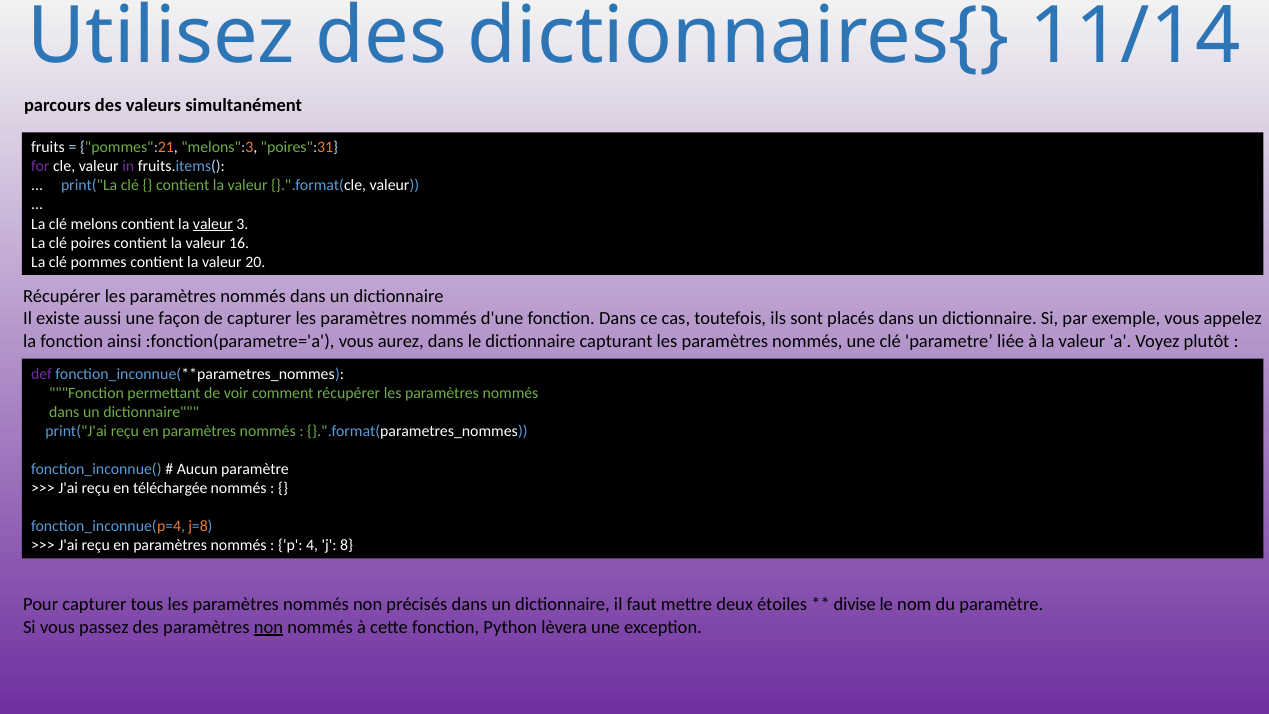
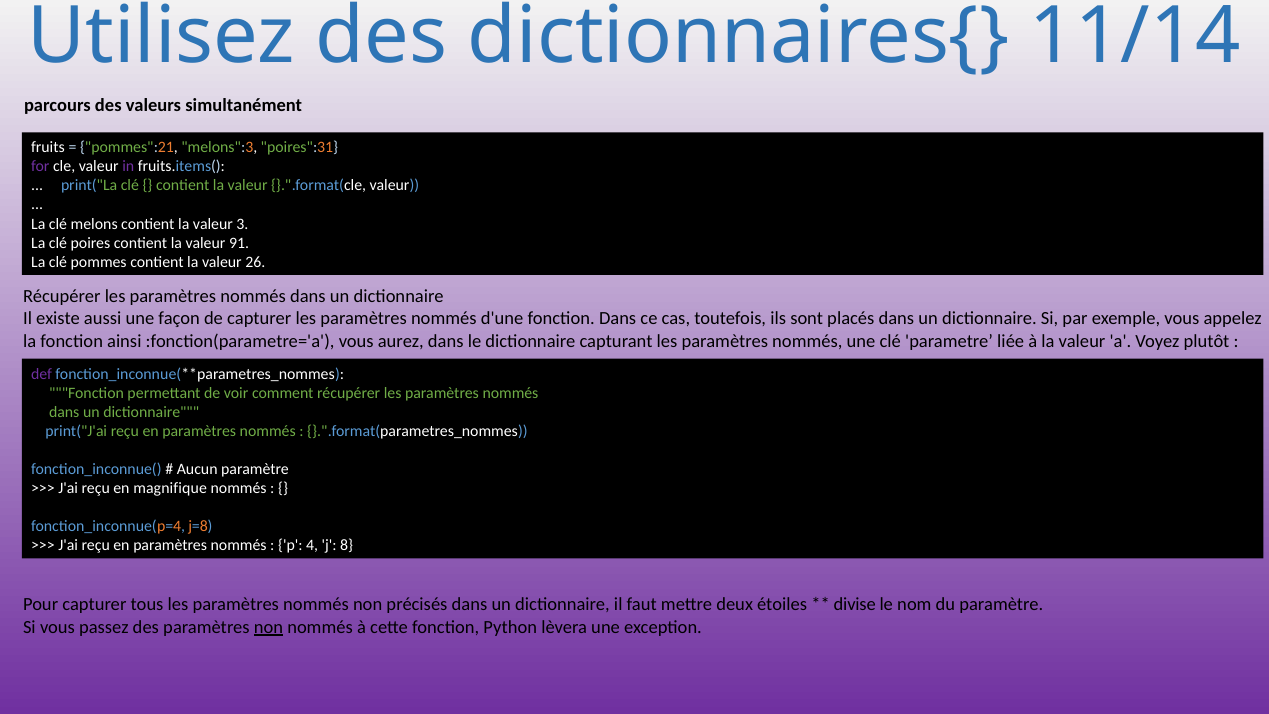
valeur at (213, 224) underline: present -> none
16: 16 -> 91
20: 20 -> 26
téléchargée: téléchargée -> magnifique
